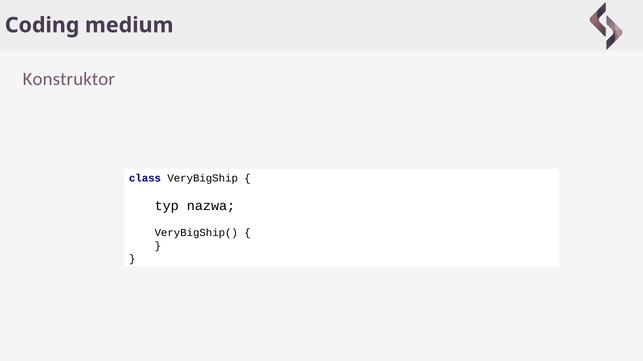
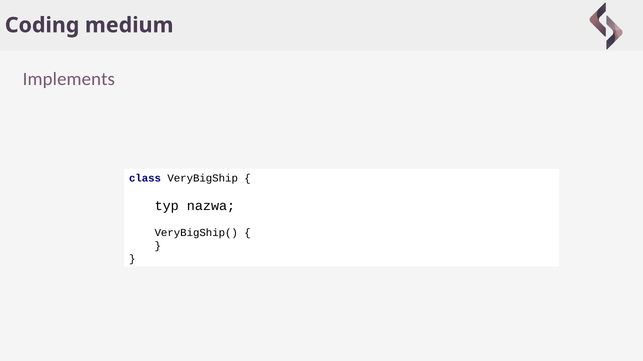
Konstruktor: Konstruktor -> Implements
